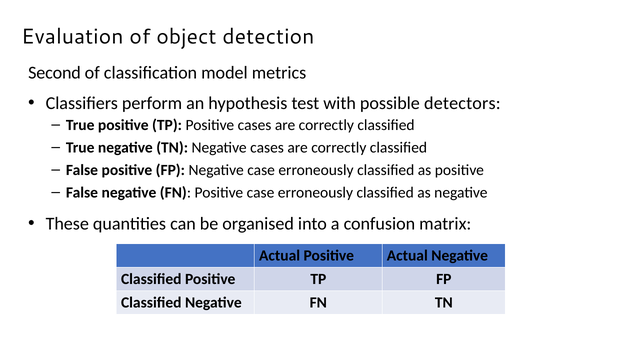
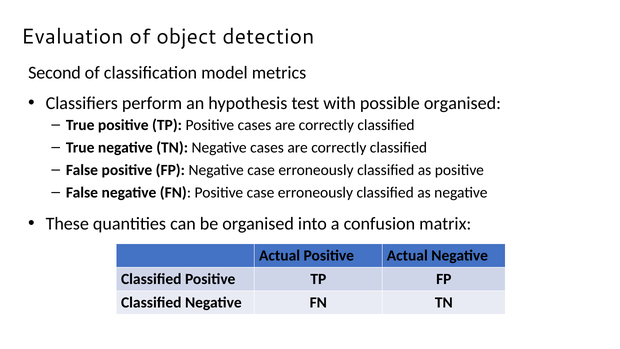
possible detectors: detectors -> organised
